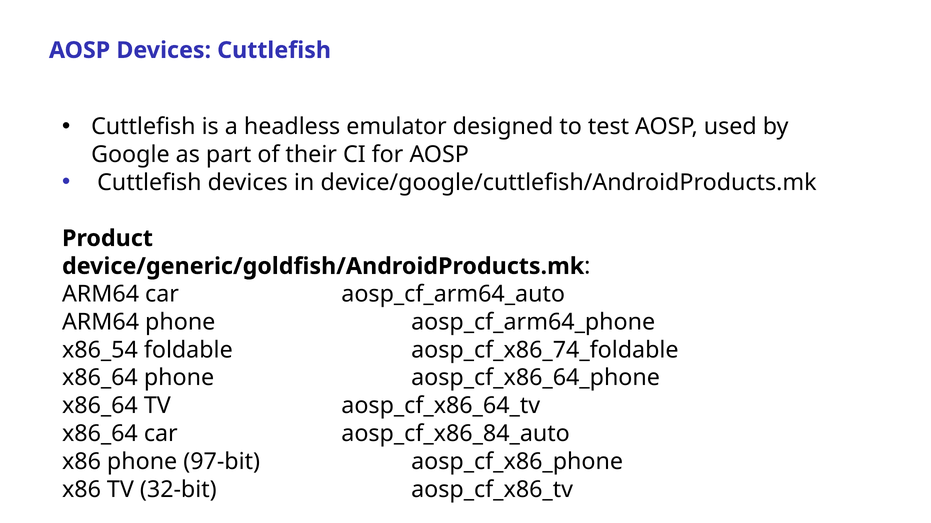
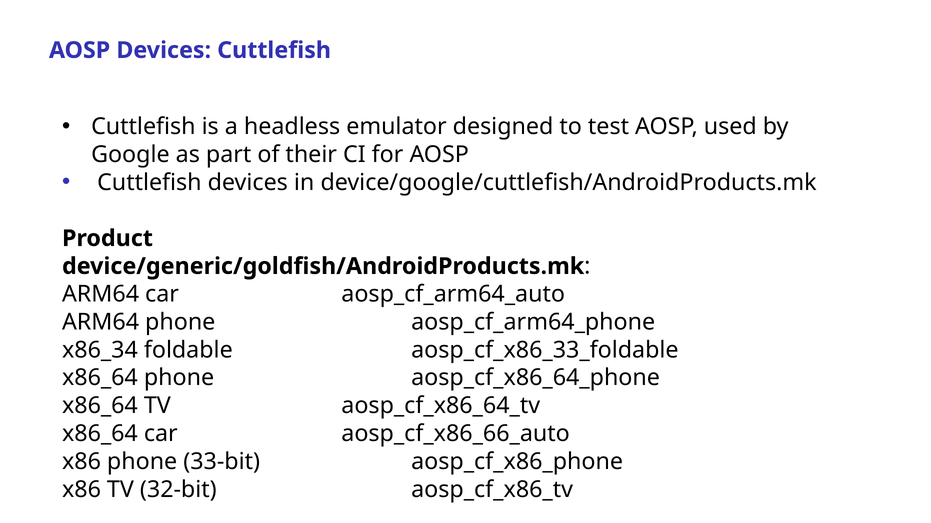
x86_54: x86_54 -> x86_34
aosp_cf_x86_74_foldable: aosp_cf_x86_74_foldable -> aosp_cf_x86_33_foldable
aosp_cf_x86_84_auto: aosp_cf_x86_84_auto -> aosp_cf_x86_66_auto
97-bit: 97-bit -> 33-bit
